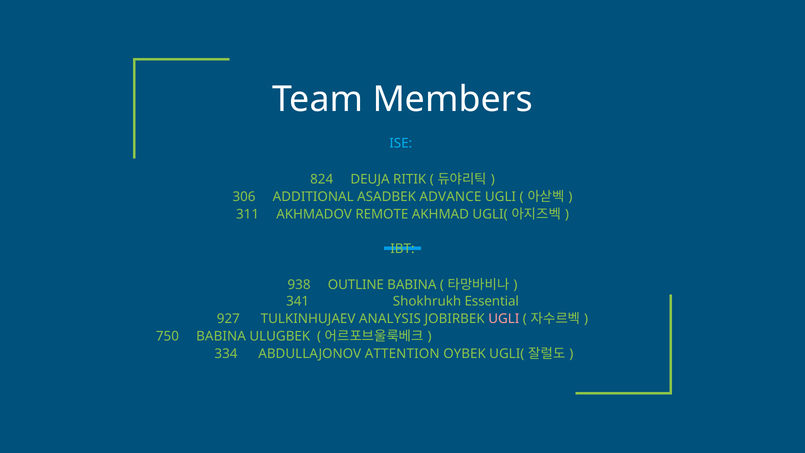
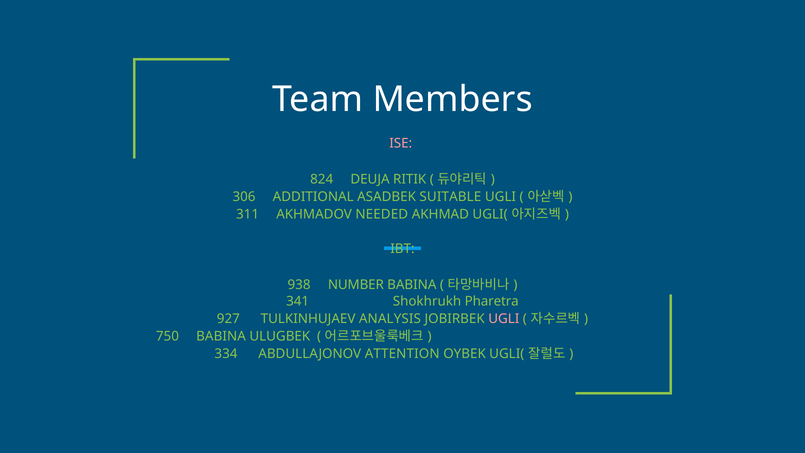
ISE colour: light blue -> pink
ADVANCE: ADVANCE -> SUITABLE
REMOTE: REMOTE -> NEEDED
OUTLINE: OUTLINE -> NUMBER
Essential: Essential -> Pharetra
